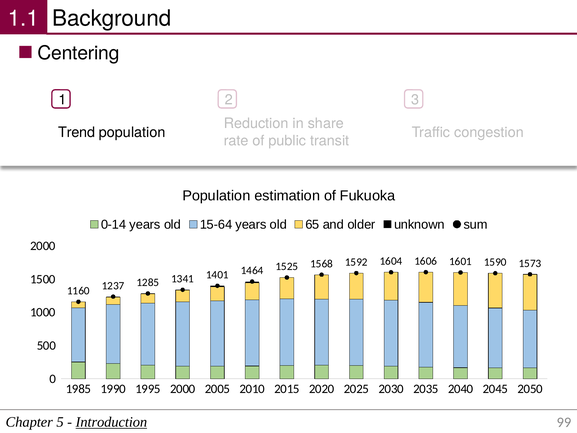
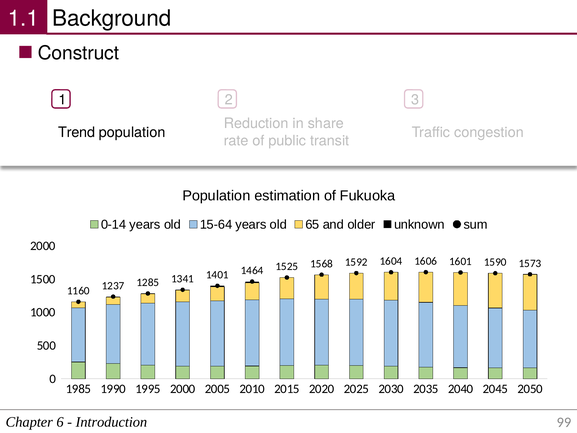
Centering: Centering -> Construct
5: 5 -> 6
Introduction underline: present -> none
